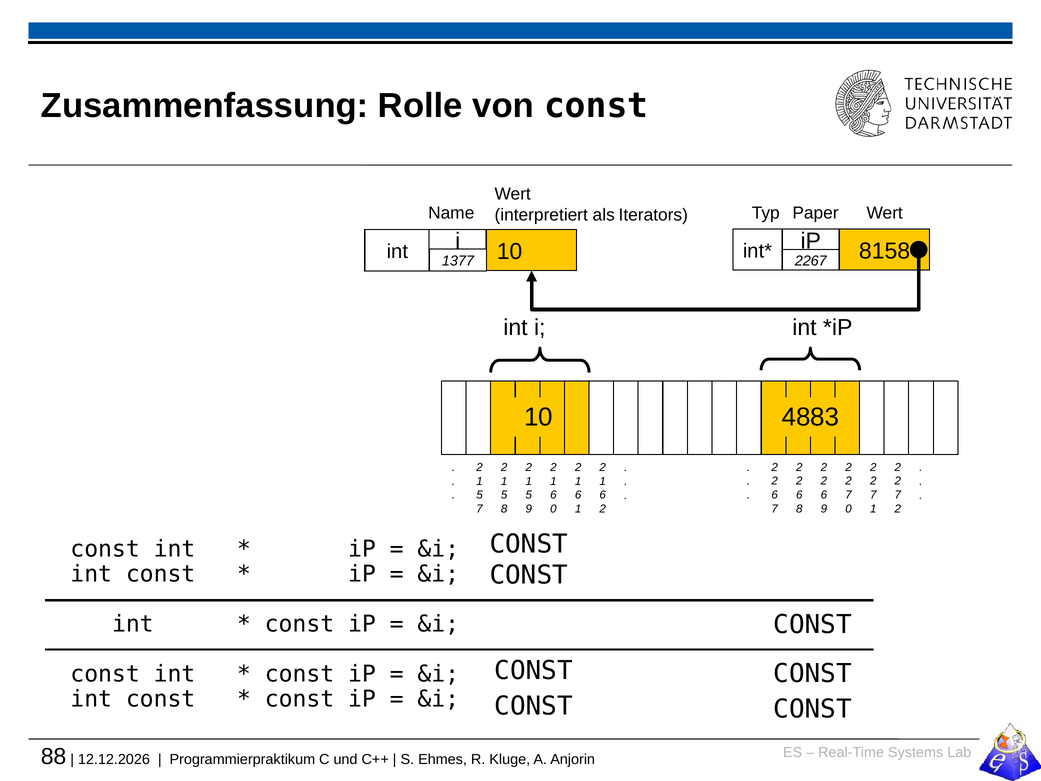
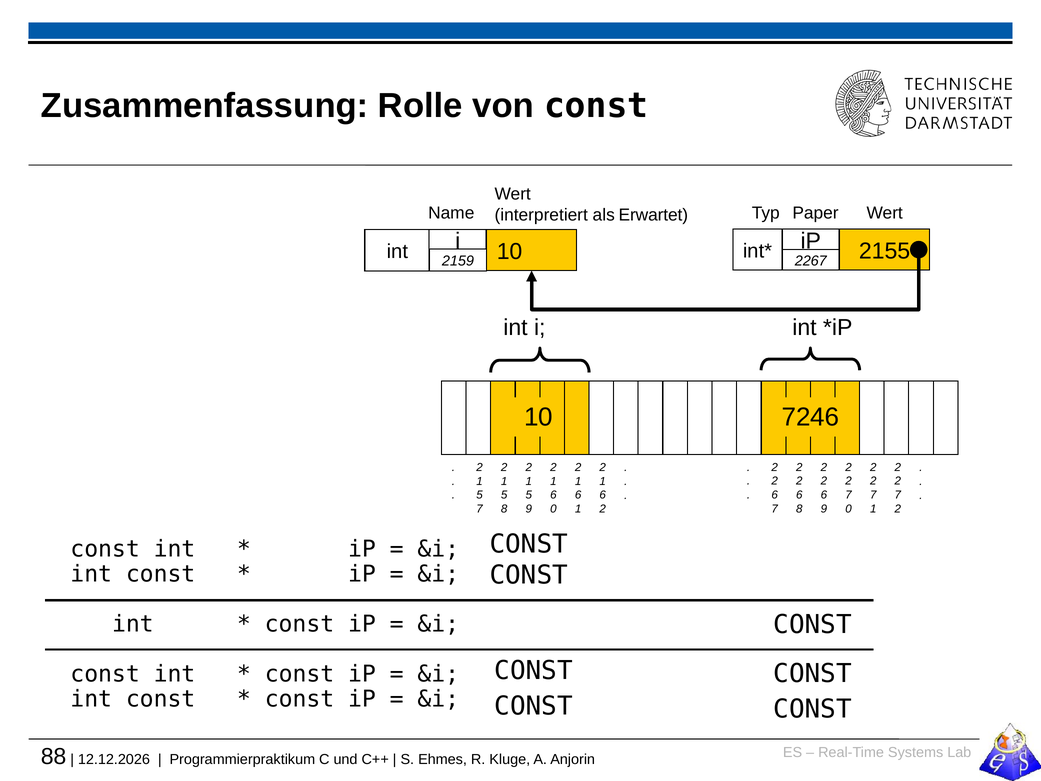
Iterators: Iterators -> Erwartet
1377: 1377 -> 2159
8158: 8158 -> 2155
4883: 4883 -> 7246
